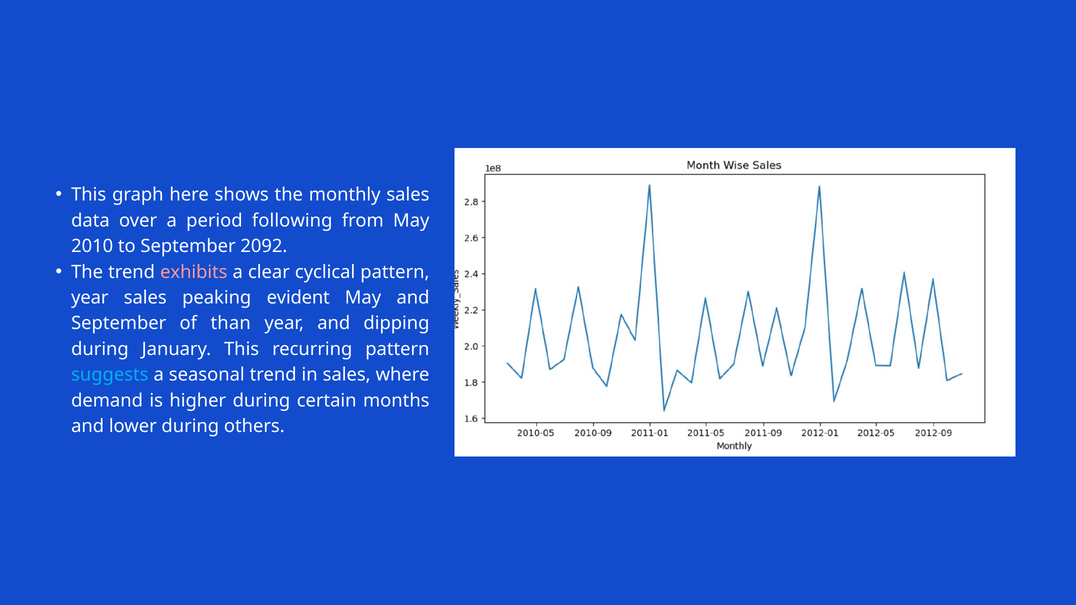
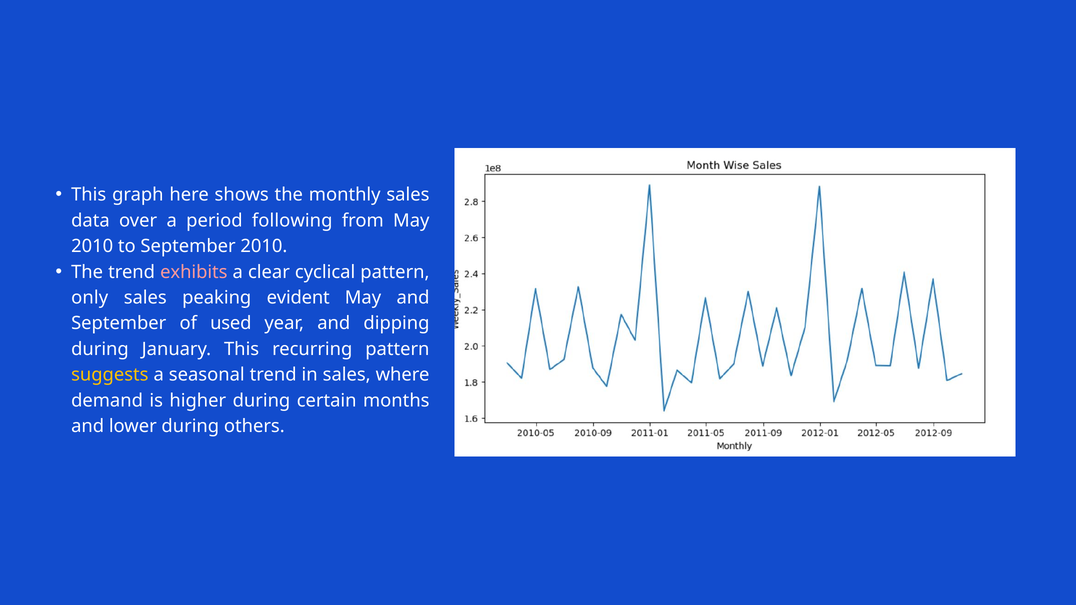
September 2092: 2092 -> 2010
year at (90, 298): year -> only
than: than -> used
suggests colour: light blue -> yellow
